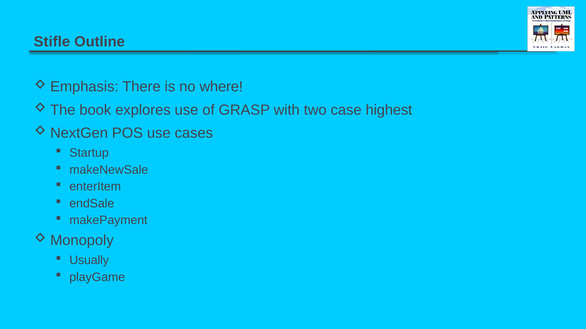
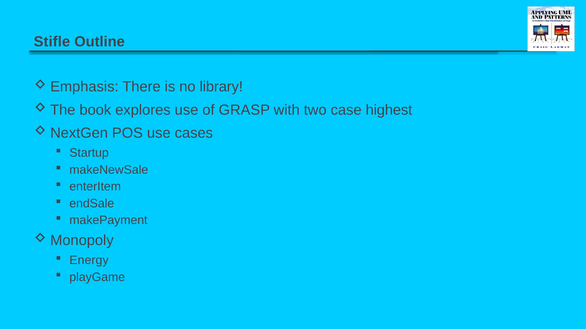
where: where -> library
Usually: Usually -> Energy
